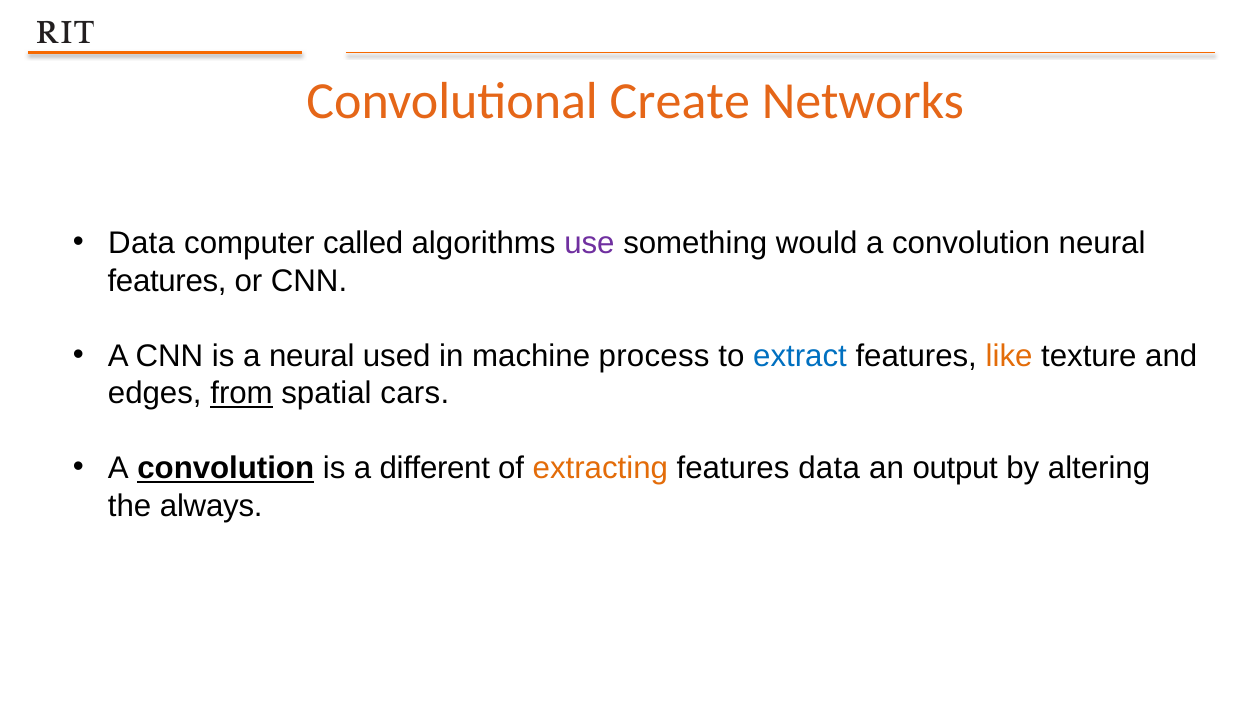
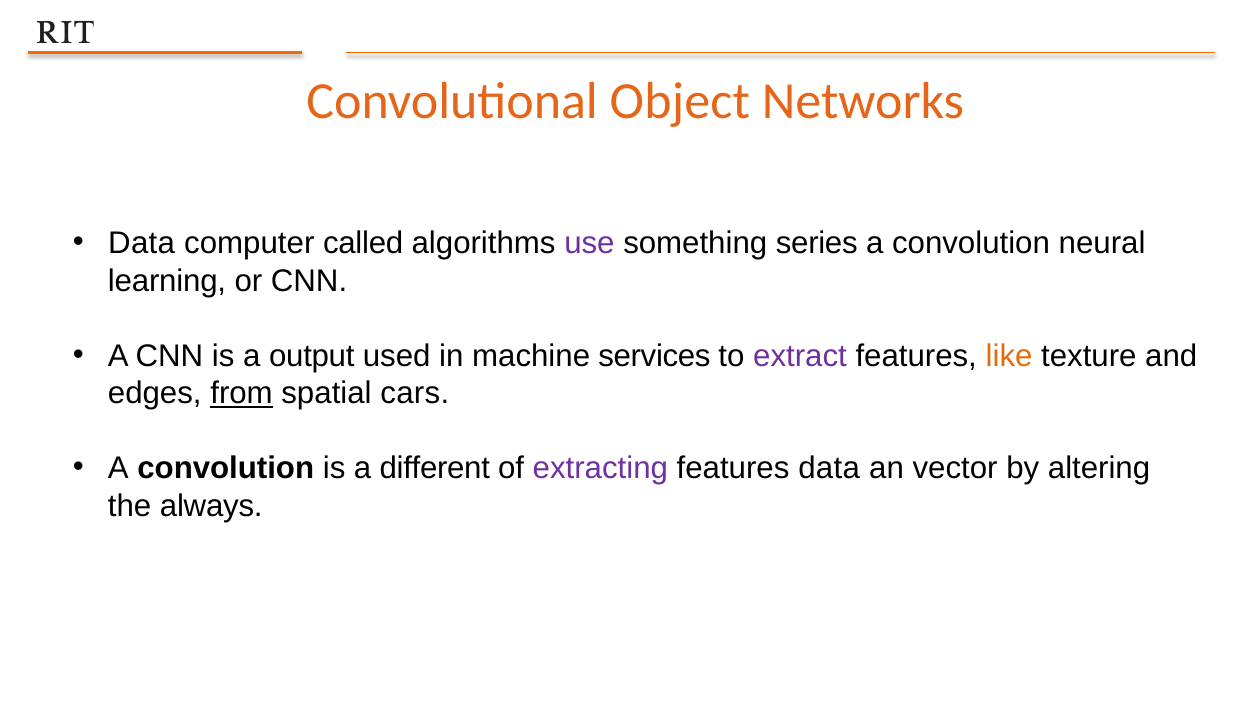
Create: Create -> Object
would: would -> series
features at (167, 281): features -> learning
a neural: neural -> output
process: process -> services
extract colour: blue -> purple
convolution at (226, 468) underline: present -> none
extracting colour: orange -> purple
output: output -> vector
